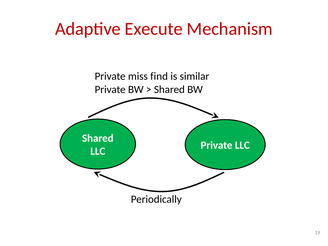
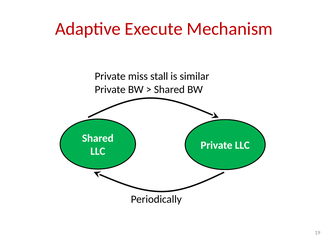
find: find -> stall
